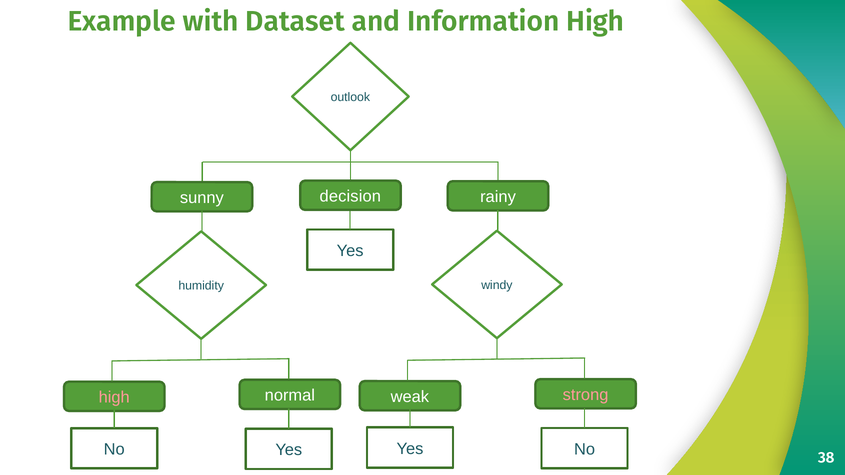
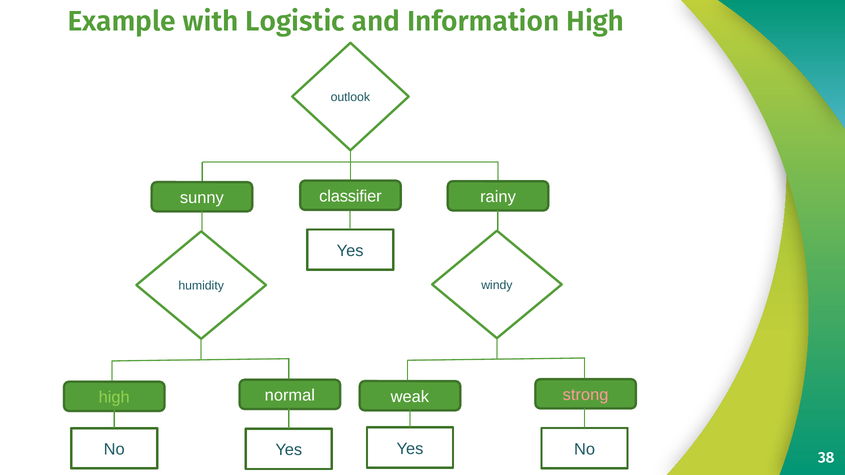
Dataset: Dataset -> Logistic
decision: decision -> classifier
high at (114, 398) colour: pink -> light green
